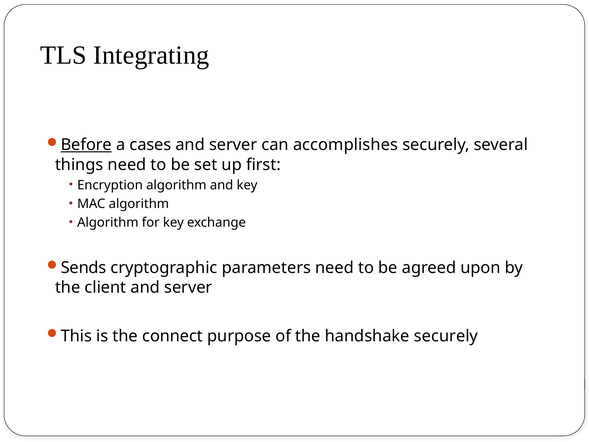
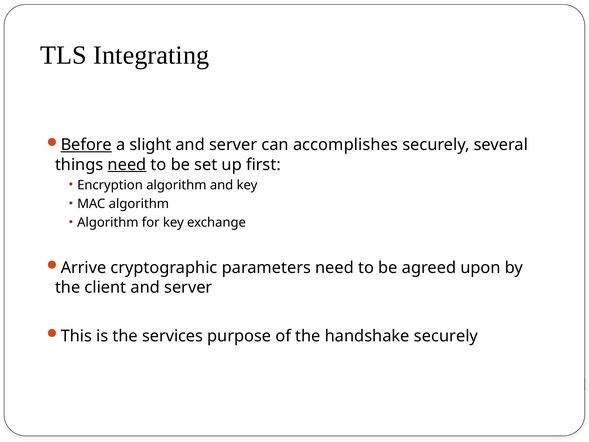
cases: cases -> slight
need at (127, 165) underline: none -> present
Sends: Sends -> Arrive
connect: connect -> services
